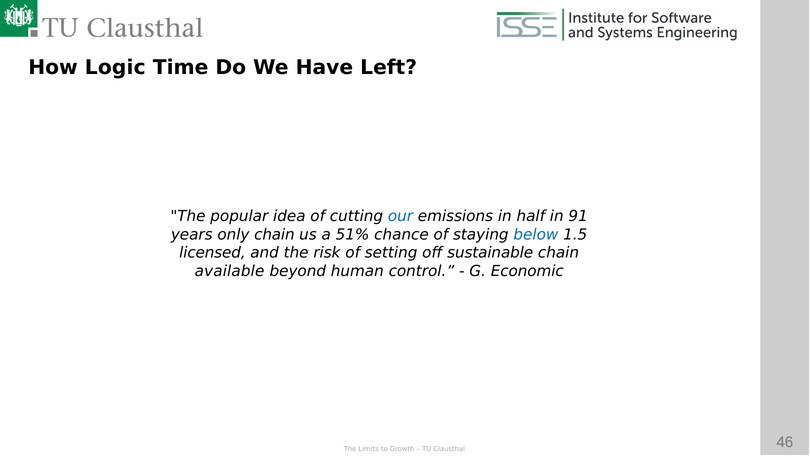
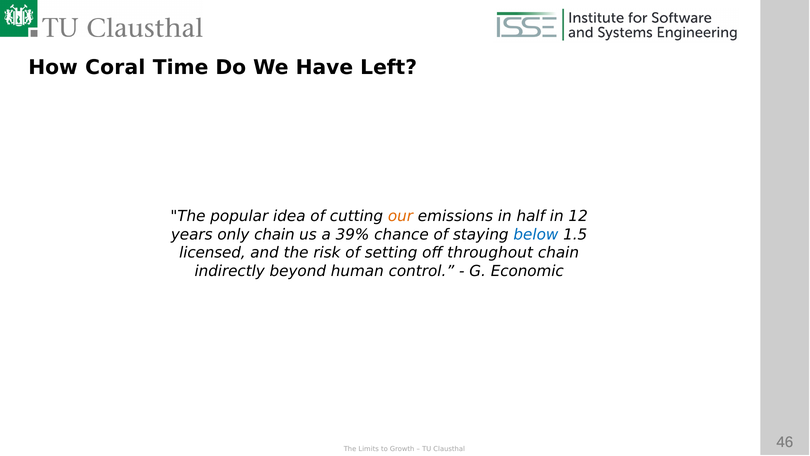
Logic: Logic -> Coral
our colour: blue -> orange
91: 91 -> 12
51%: 51% -> 39%
sustainable: sustainable -> throughout
available: available -> indirectly
